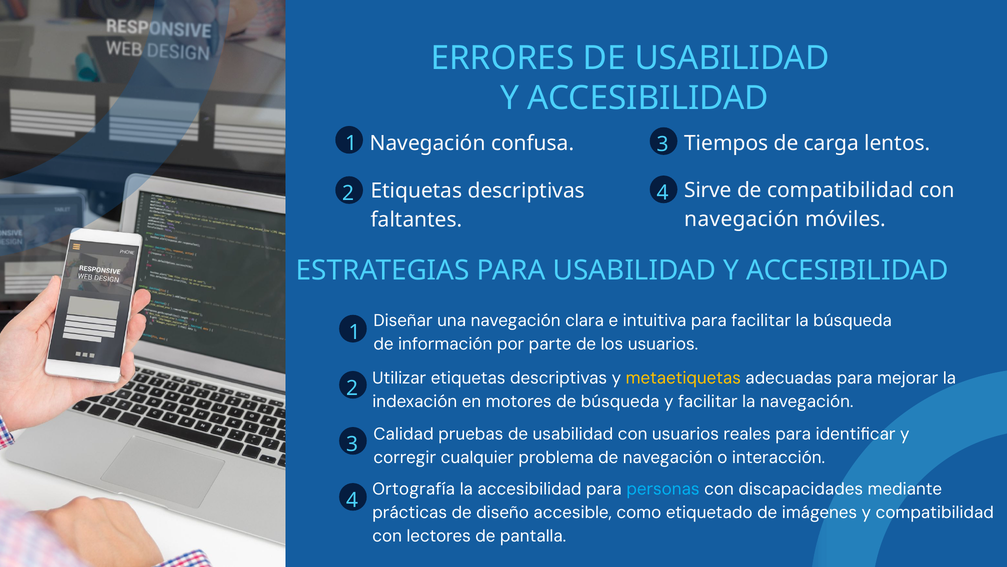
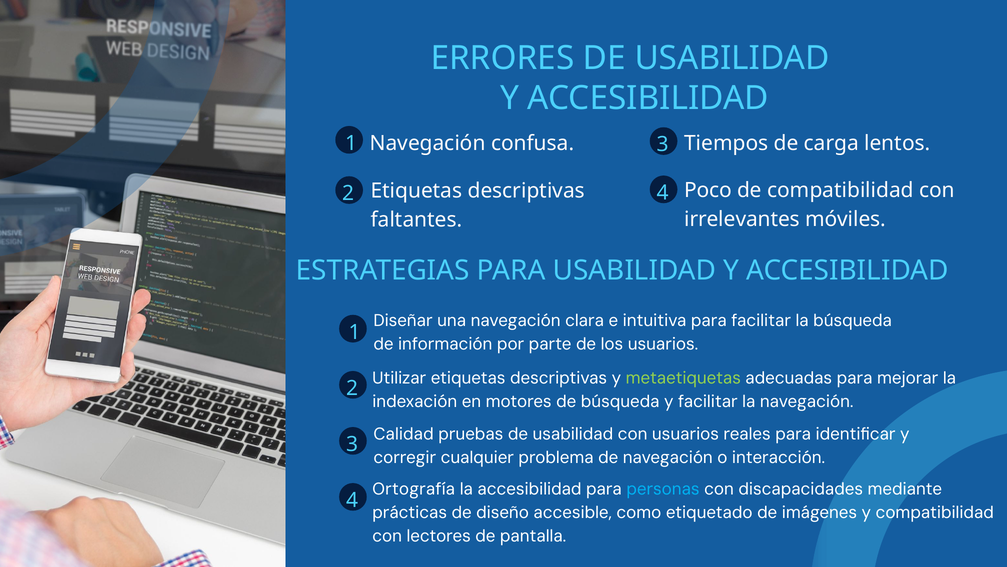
Sirve: Sirve -> Poco
navegación at (742, 219): navegación -> irrelevantes
metaetiquetas colour: yellow -> light green
